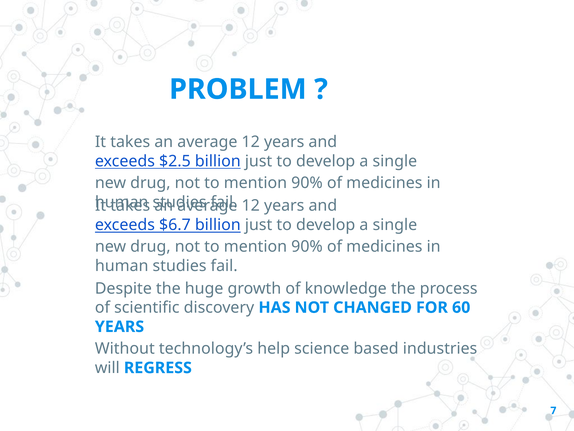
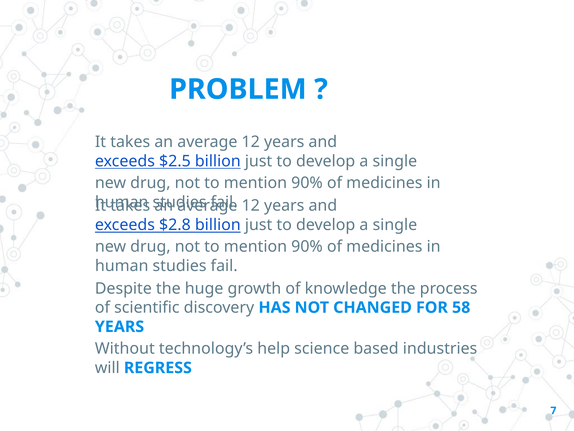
$6.7: $6.7 -> $2.8
60: 60 -> 58
